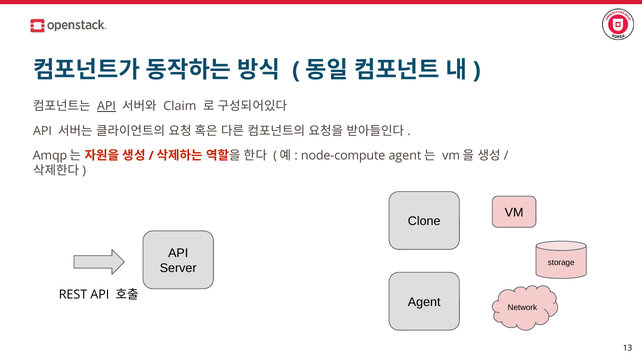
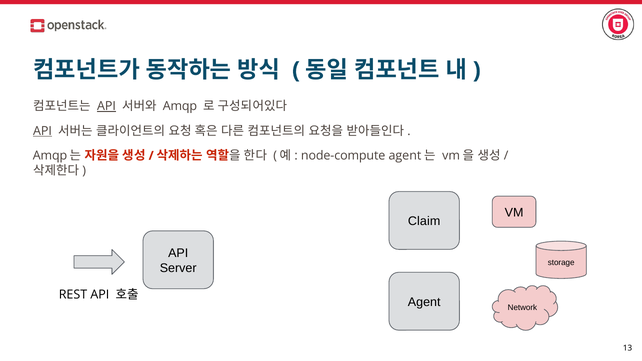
Claim at (180, 106): Claim -> Amqp
API at (43, 131) underline: none -> present
Clone: Clone -> Claim
